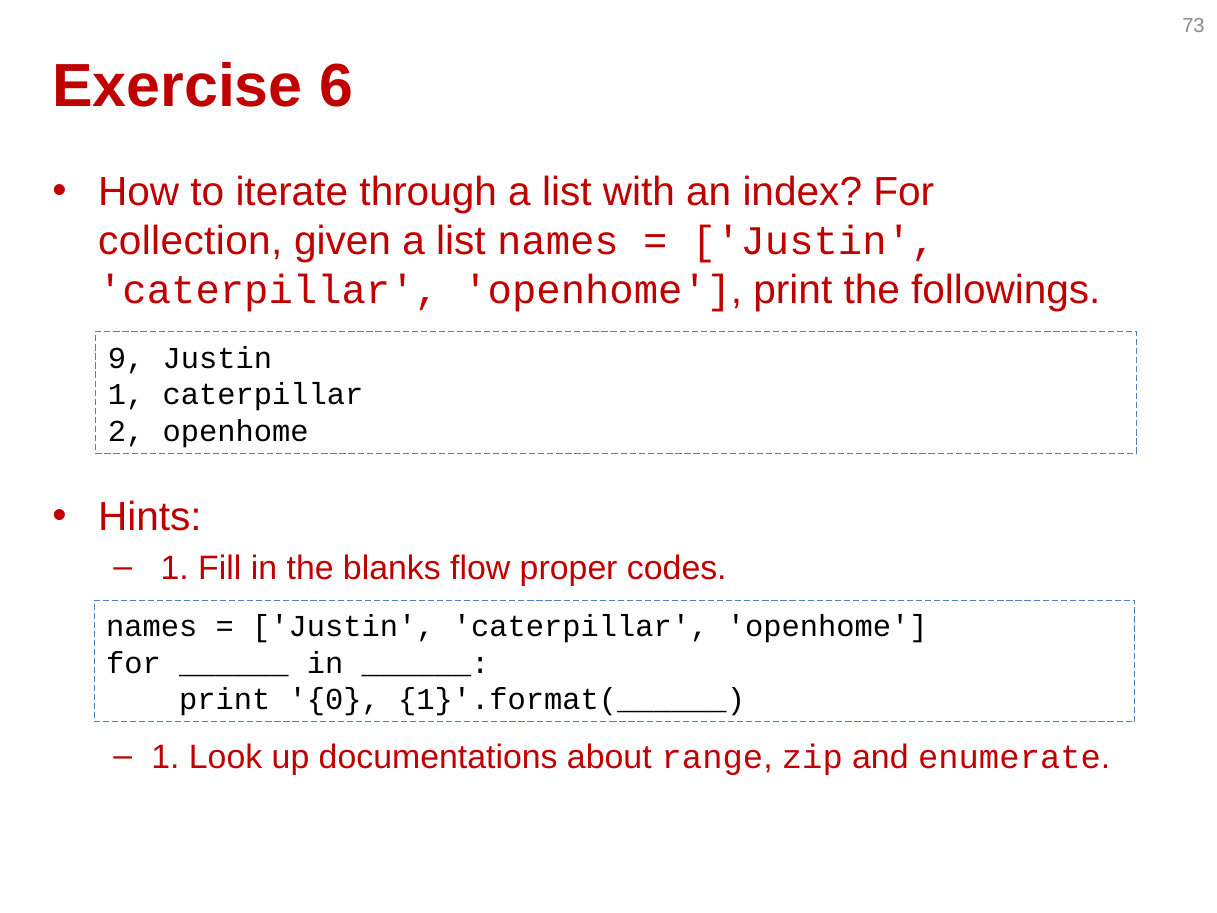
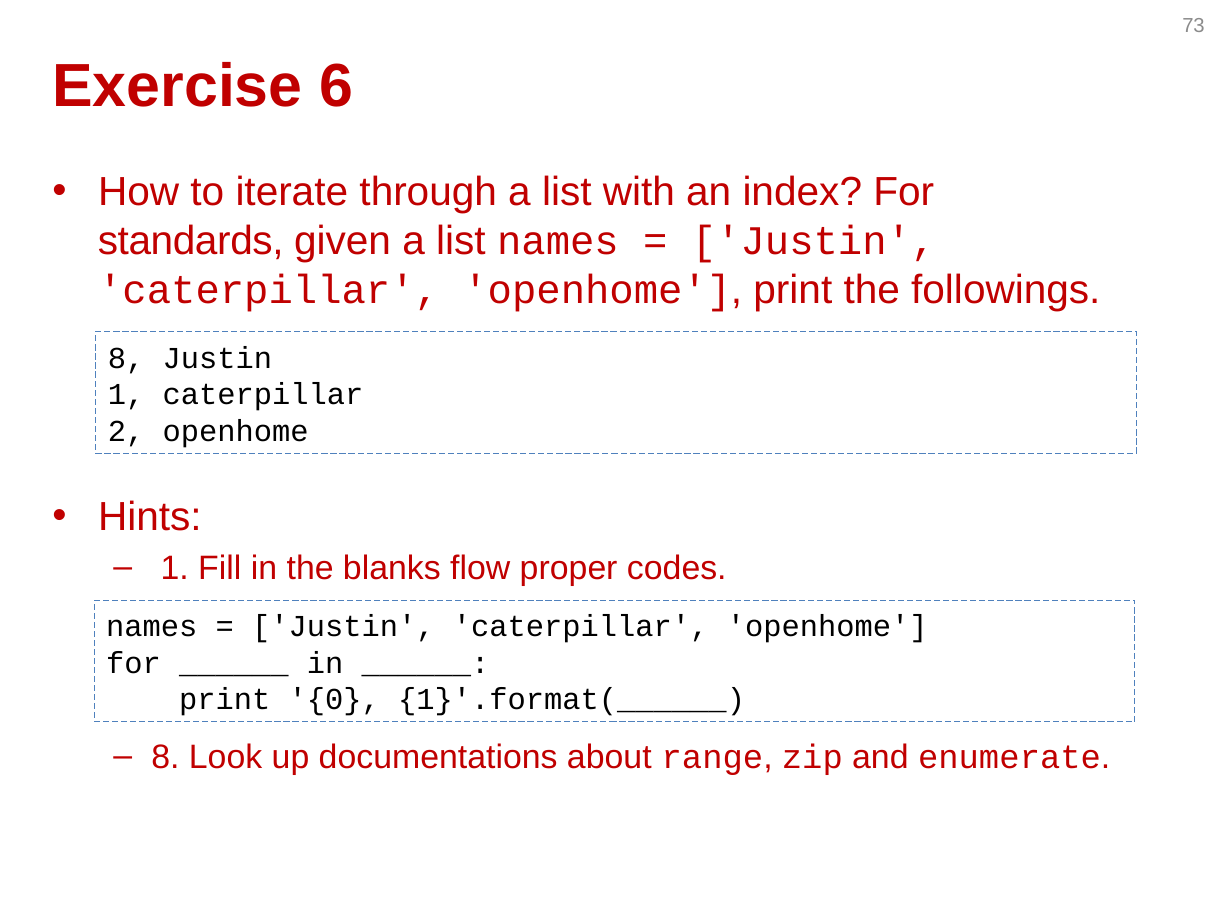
collection: collection -> standards
9 at (126, 358): 9 -> 8
1 at (165, 758): 1 -> 8
